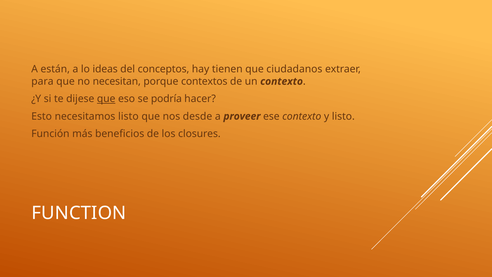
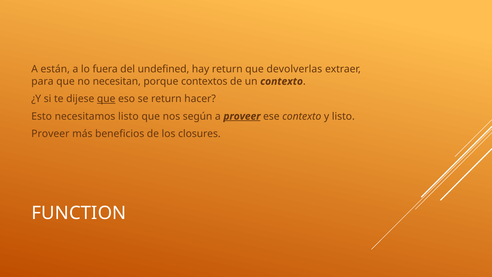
ideas: ideas -> fuera
conceptos: conceptos -> undefined
hay tienen: tienen -> return
ciudadanos: ciudadanos -> devolverlas
se podría: podría -> return
desde: desde -> según
proveer at (242, 116) underline: none -> present
Función at (50, 134): Función -> Proveer
